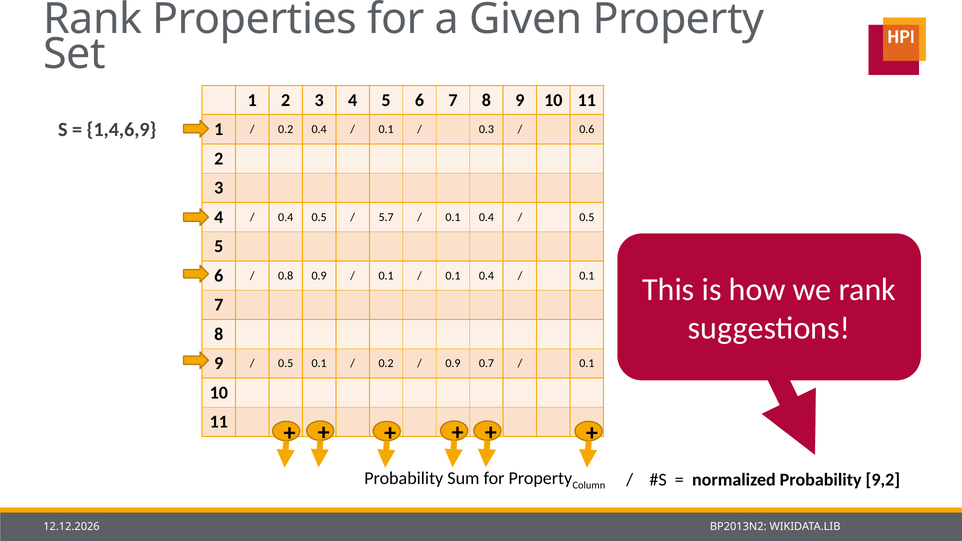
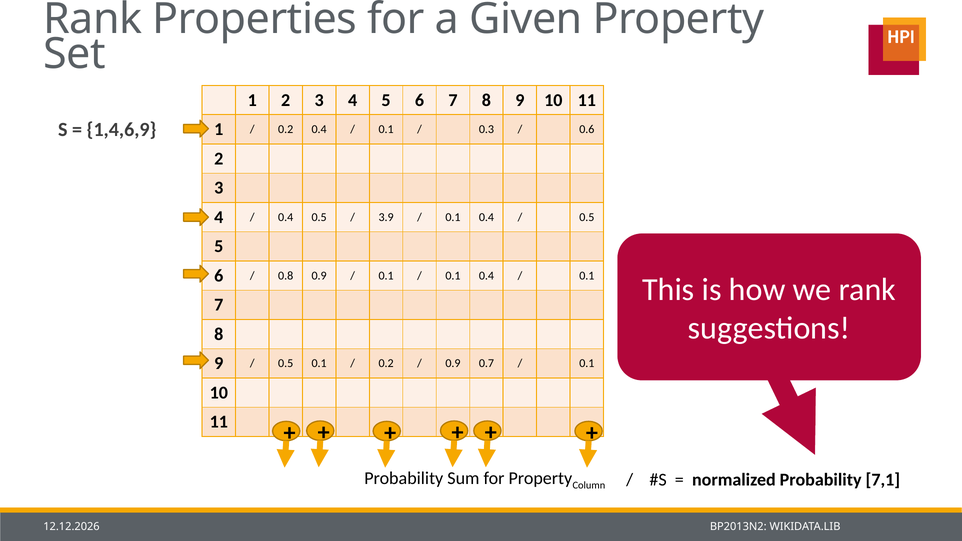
5.7: 5.7 -> 3.9
9,2: 9,2 -> 7,1
